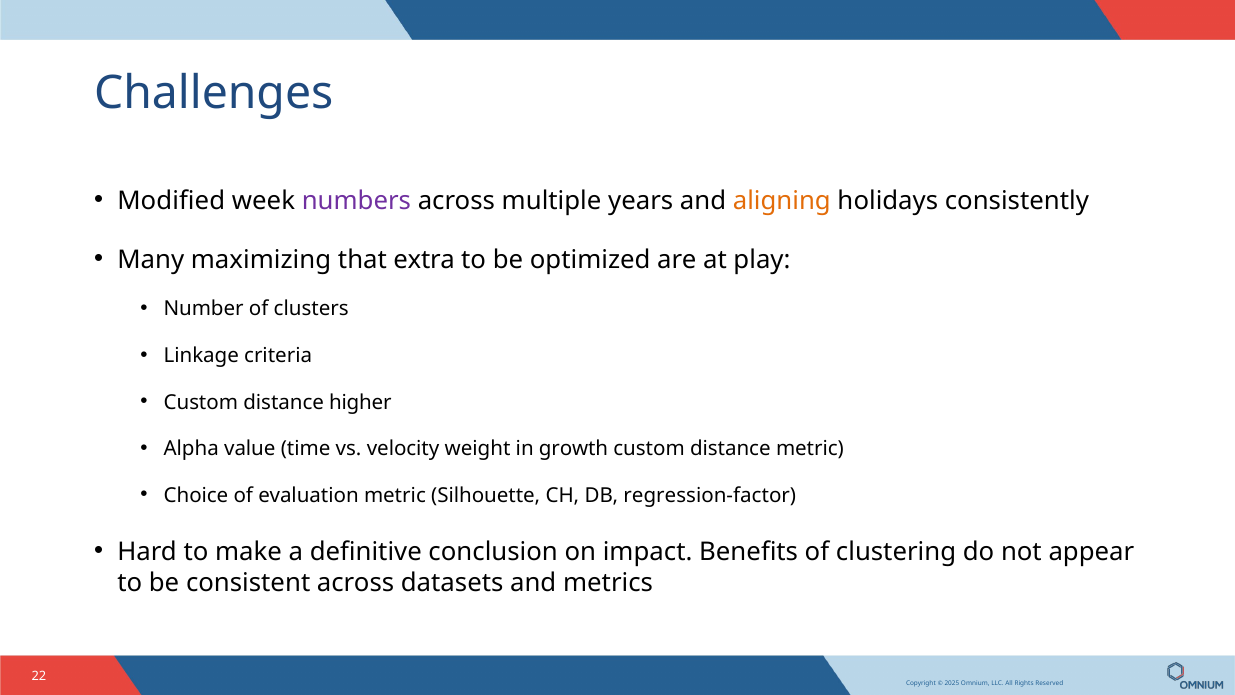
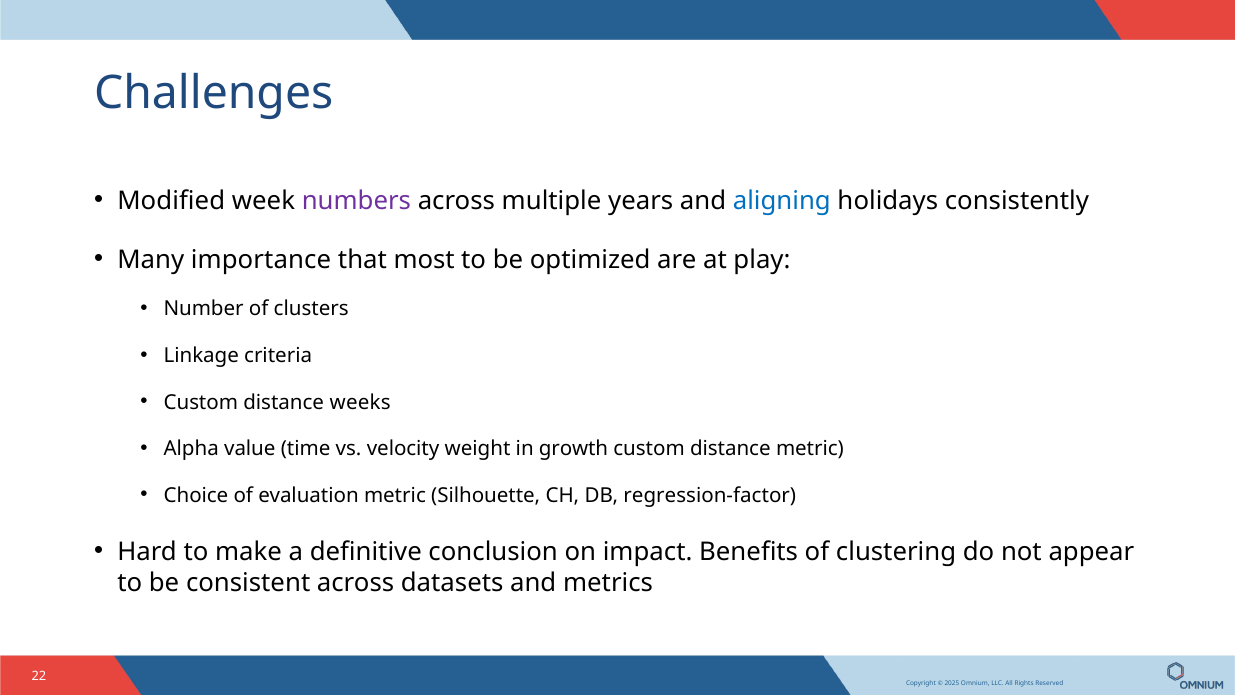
aligning colour: orange -> blue
maximizing: maximizing -> importance
extra: extra -> most
higher: higher -> weeks
